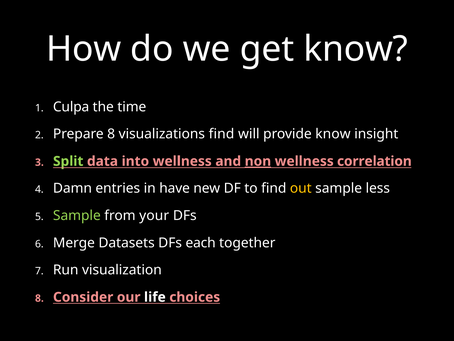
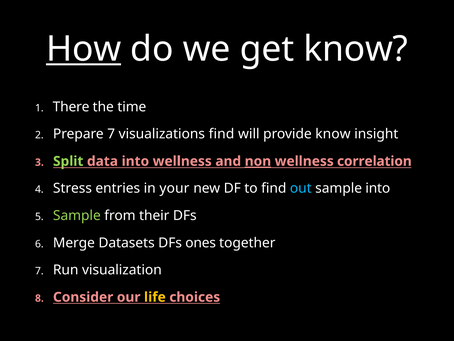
How underline: none -> present
Culpa: Culpa -> There
Prepare 8: 8 -> 7
Damn: Damn -> Stress
have: have -> your
out colour: yellow -> light blue
sample less: less -> into
your: your -> their
each: each -> ones
life colour: white -> yellow
